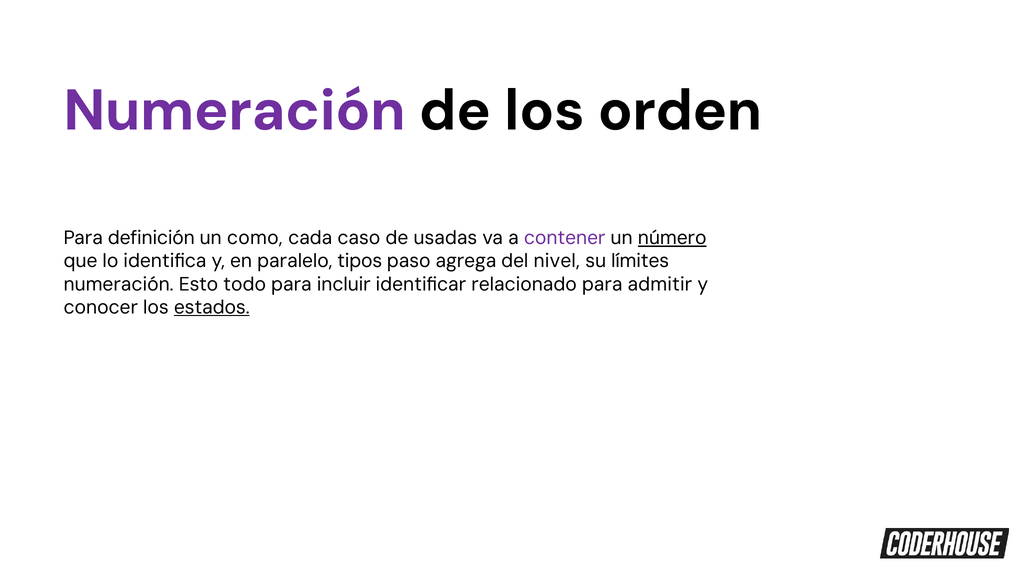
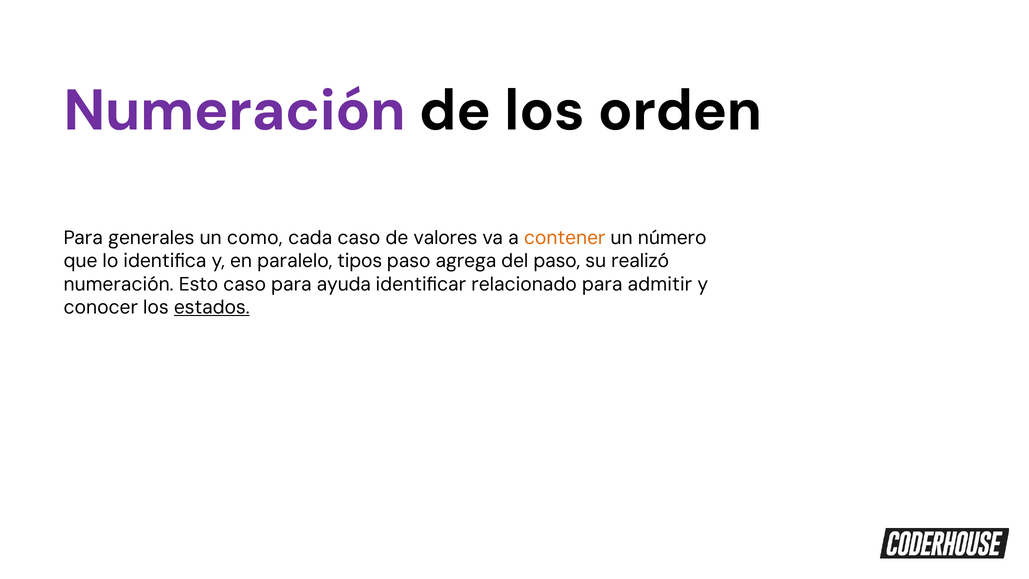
definición: definición -> generales
usadas: usadas -> valores
contener colour: purple -> orange
número underline: present -> none
del nivel: nivel -> paso
límites: límites -> realizó
Esto todo: todo -> caso
incluir: incluir -> ayuda
